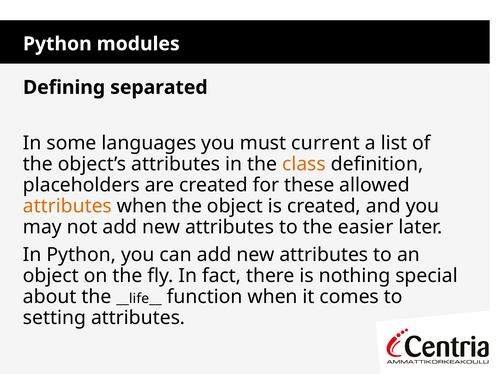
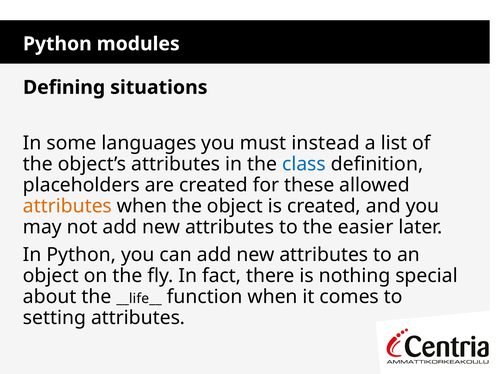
separated: separated -> situations
current: current -> instead
class colour: orange -> blue
